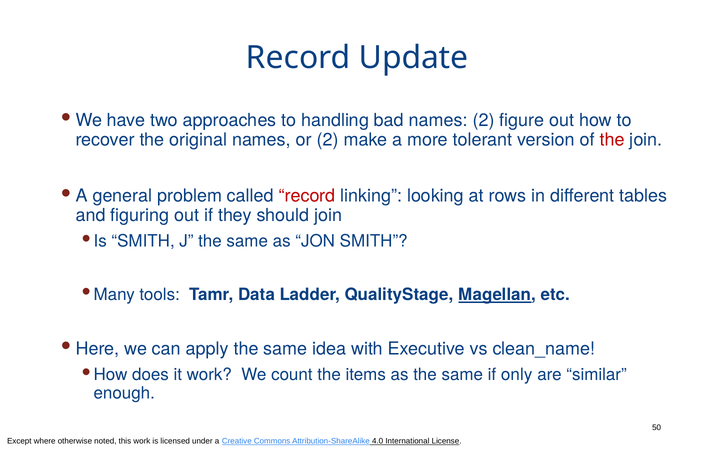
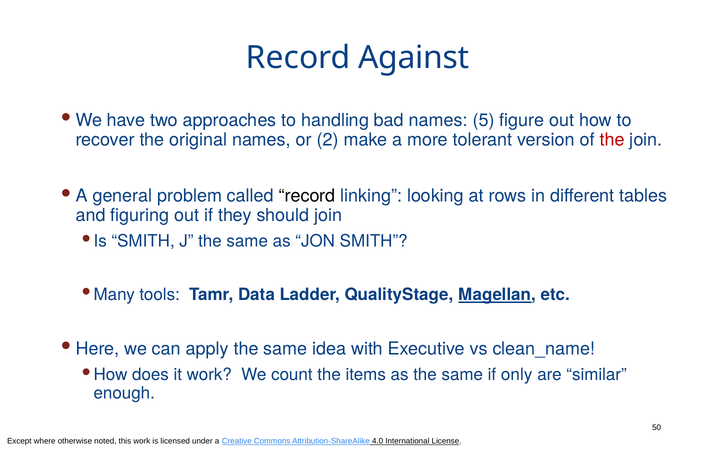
Update: Update -> Against
names 2: 2 -> 5
record at (307, 196) colour: red -> black
